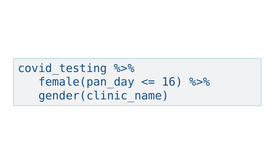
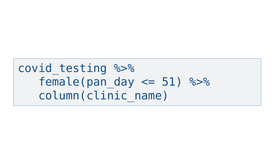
16: 16 -> 51
gender(clinic_name: gender(clinic_name -> column(clinic_name
